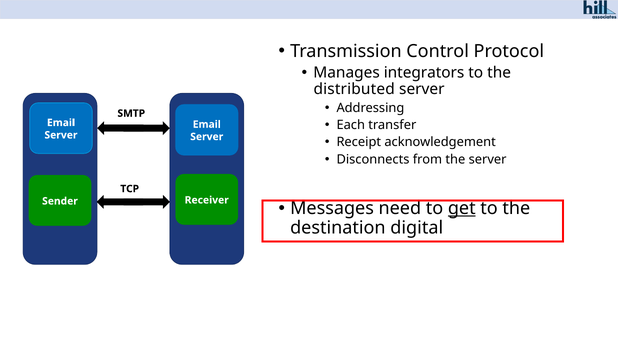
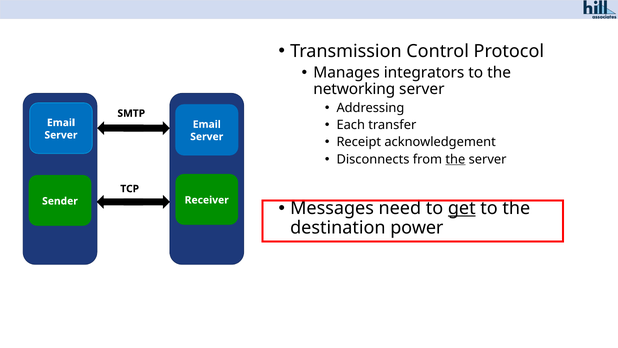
distributed: distributed -> networking
the at (455, 159) underline: none -> present
digital: digital -> power
